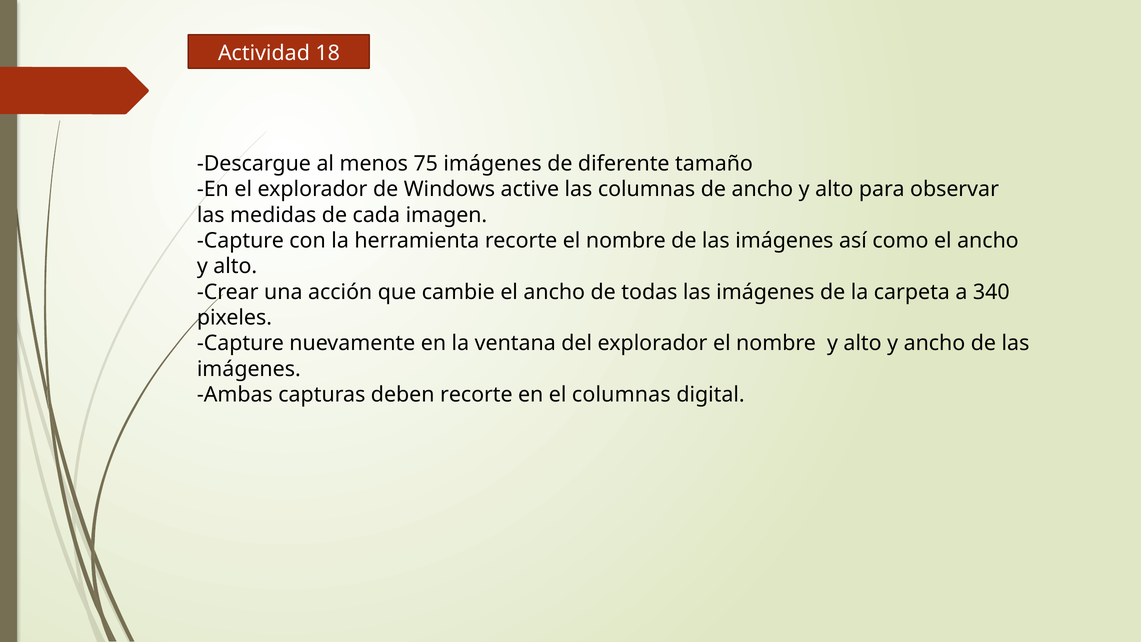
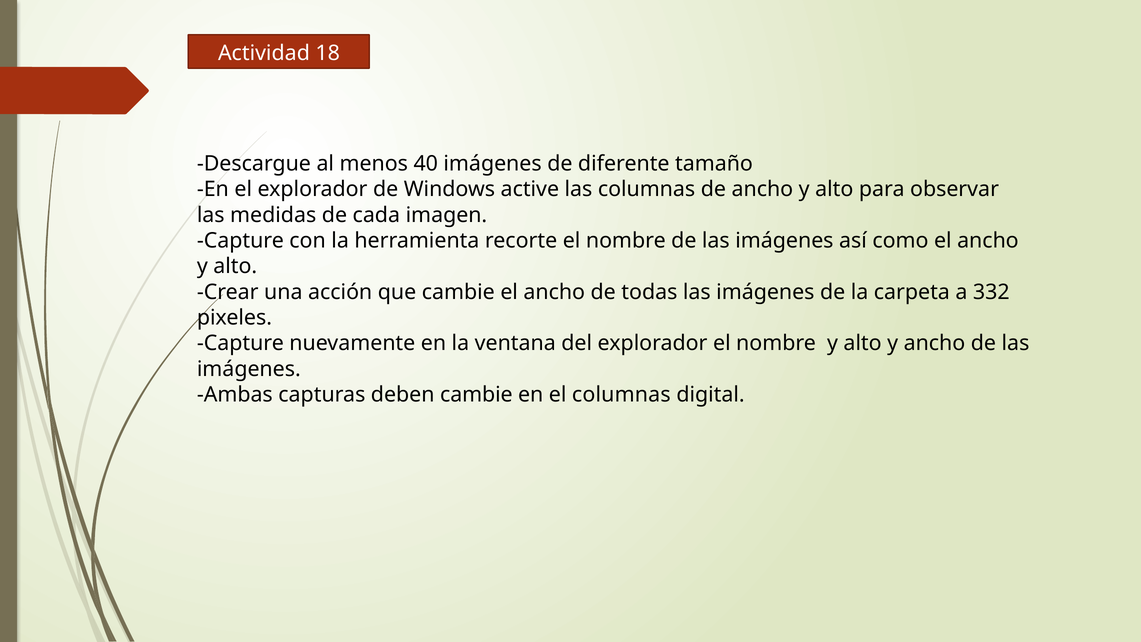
75: 75 -> 40
340: 340 -> 332
deben recorte: recorte -> cambie
